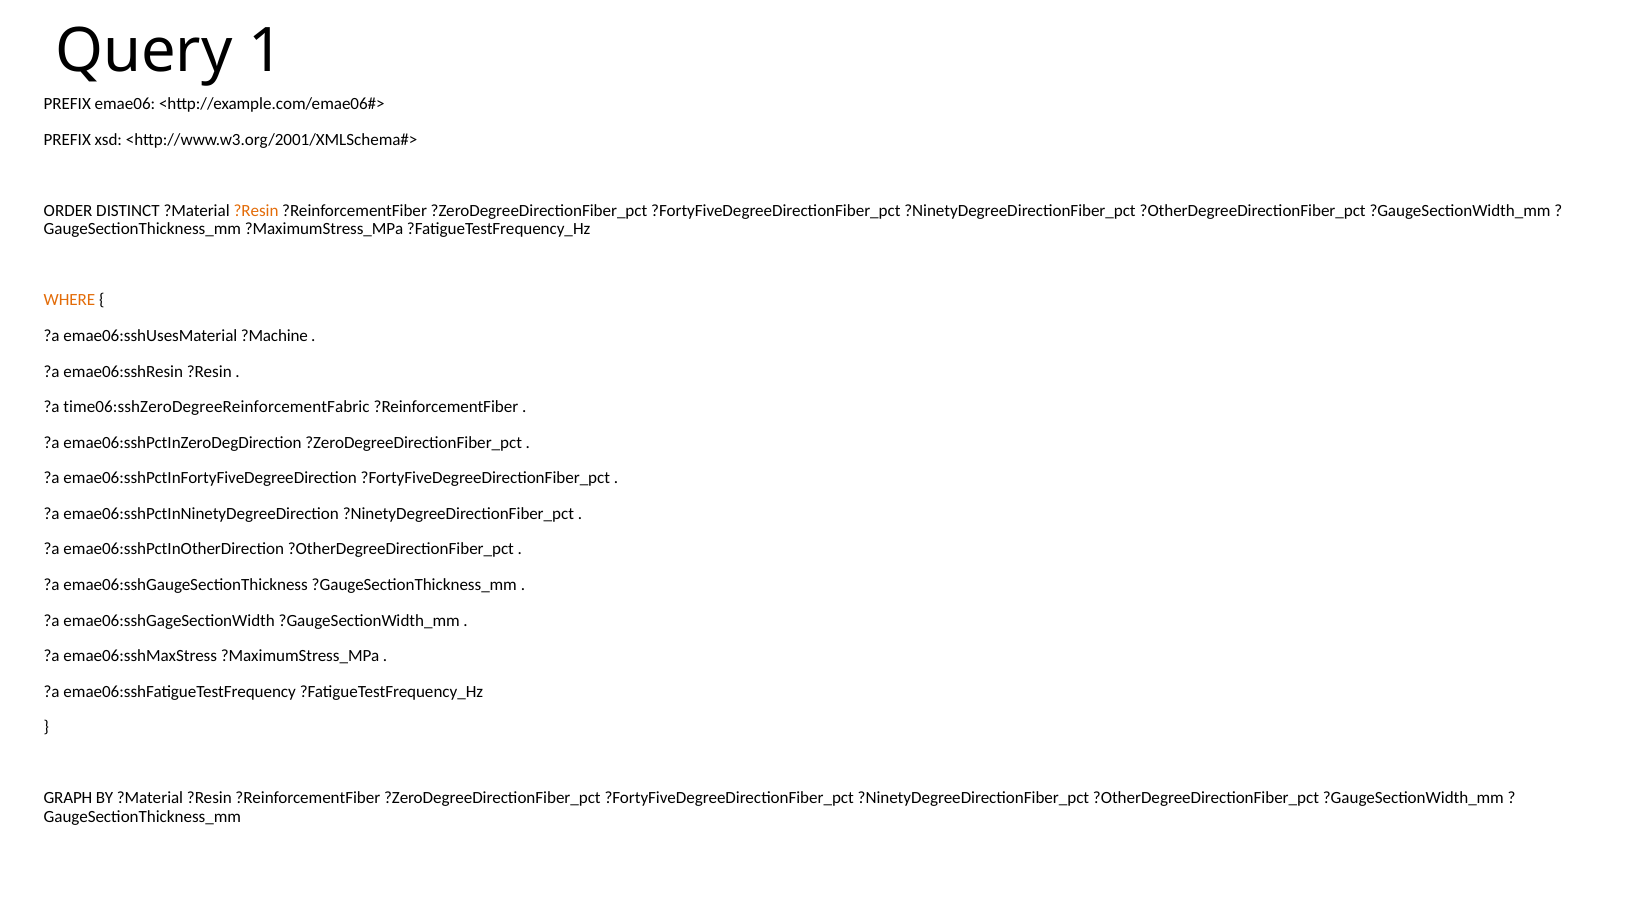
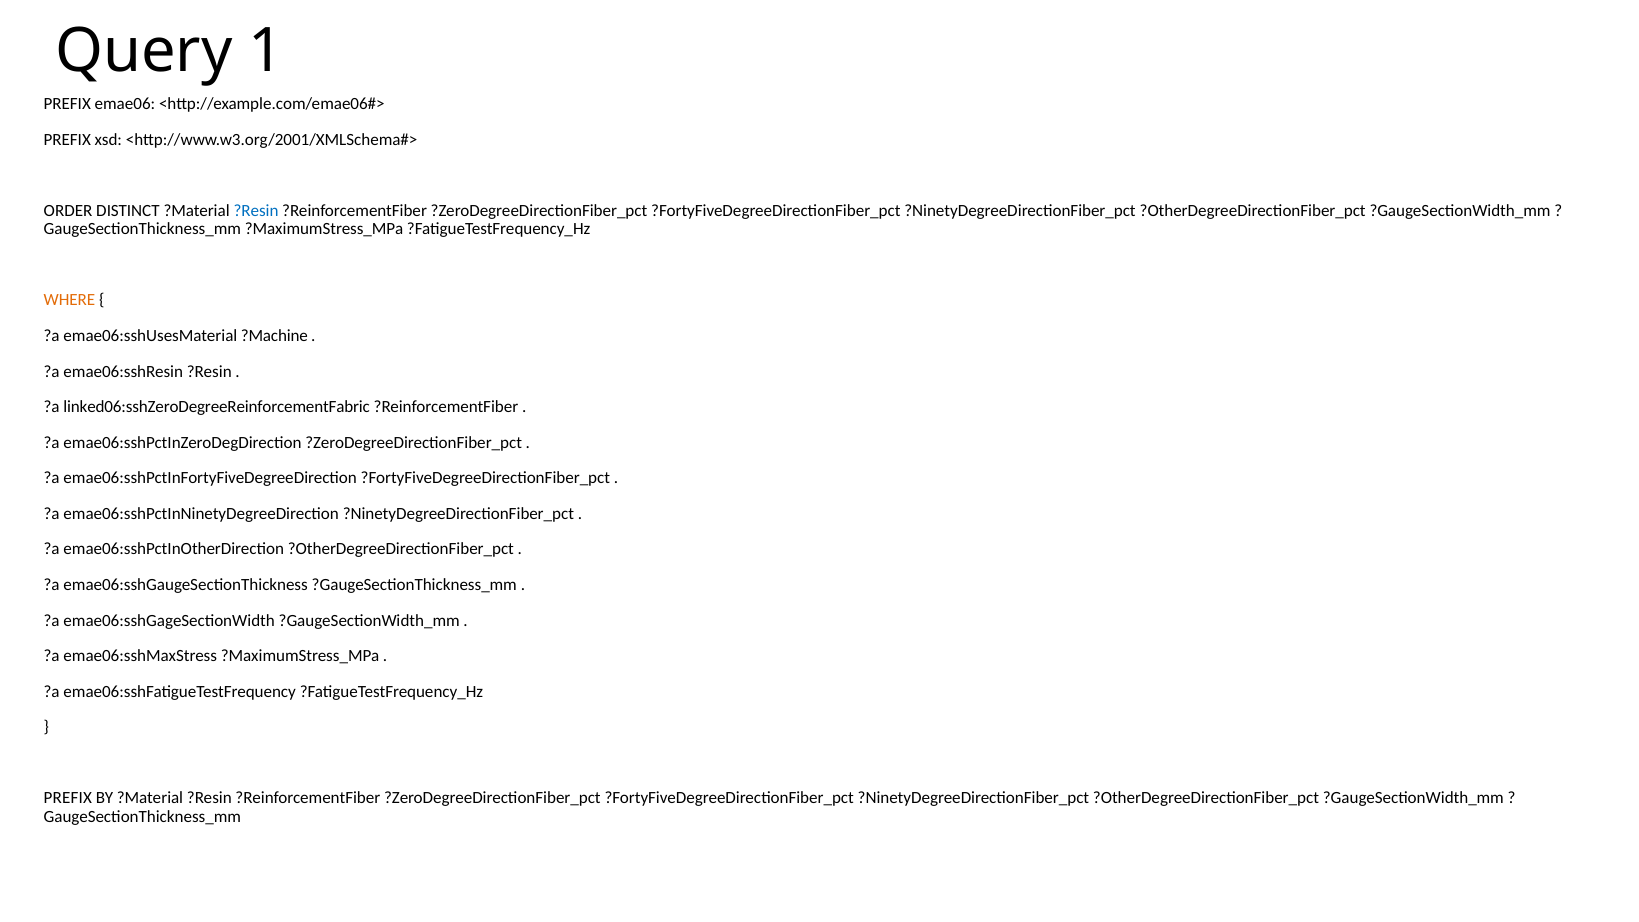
?Resin at (256, 211) colour: orange -> blue
time06:sshZeroDegreeReinforcementFabric: time06:sshZeroDegreeReinforcementFabric -> linked06:sshZeroDegreeReinforcementFabric
GRAPH at (68, 798): GRAPH -> PREFIX
